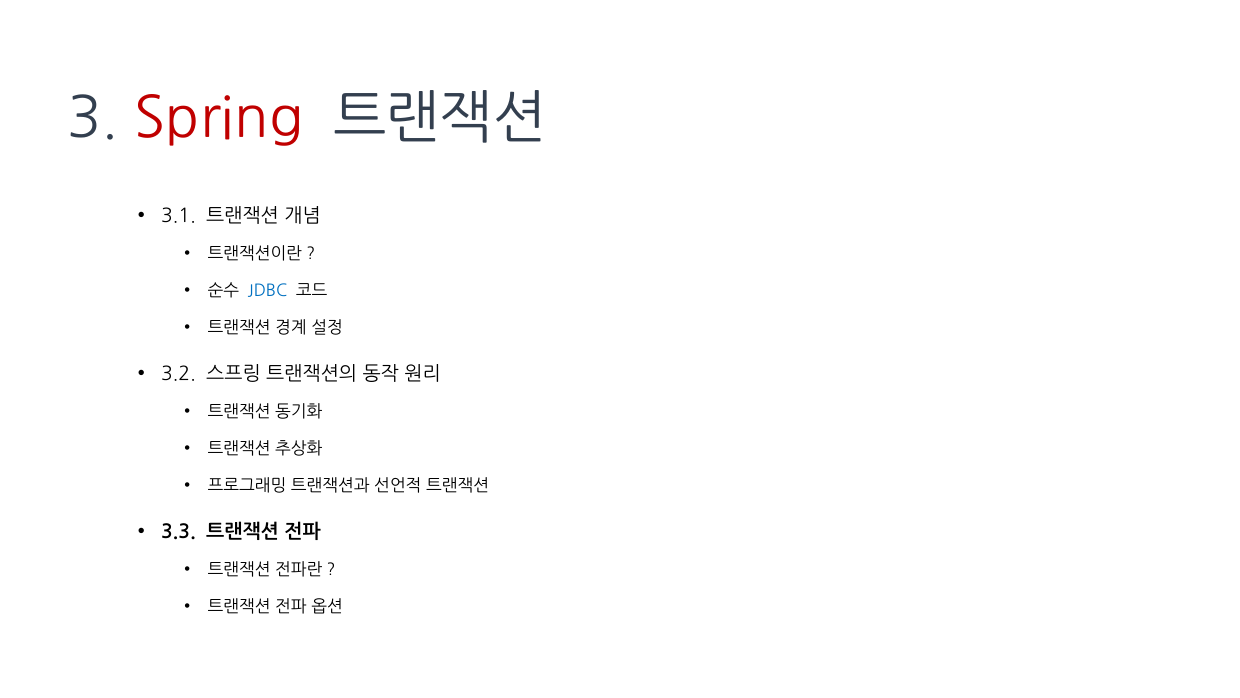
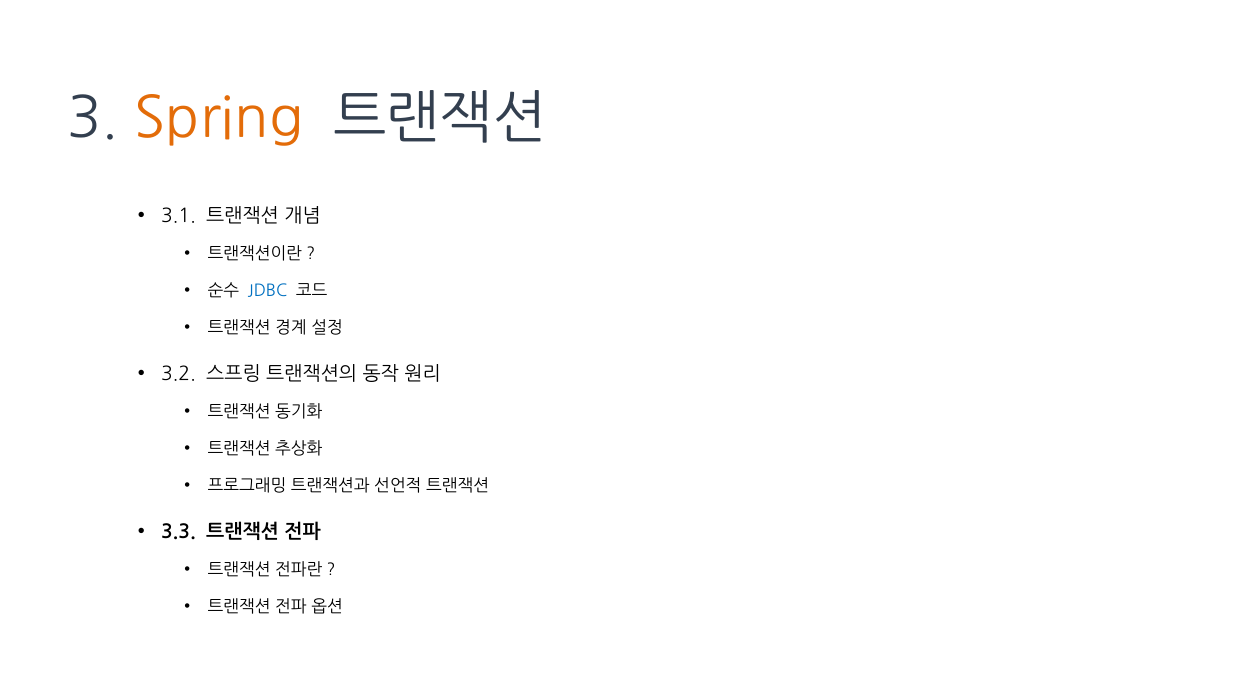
Spring colour: red -> orange
